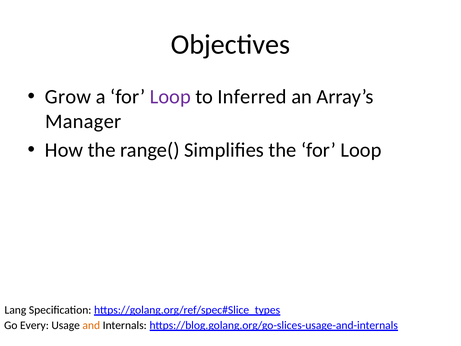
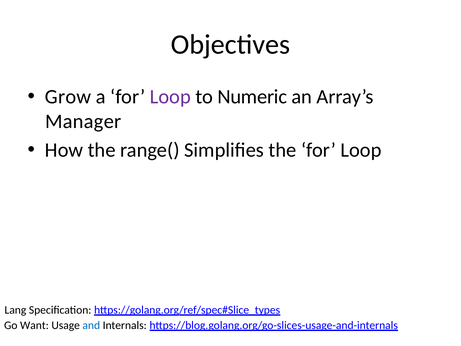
Inferred: Inferred -> Numeric
Every: Every -> Want
and colour: orange -> blue
